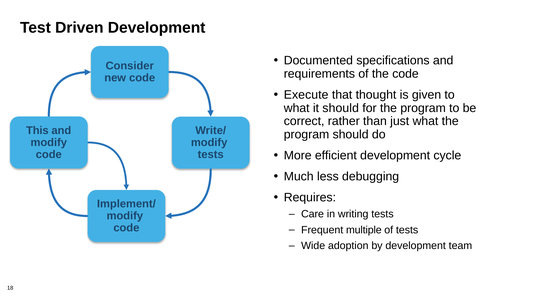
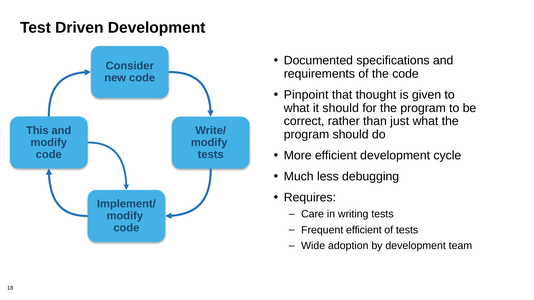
Execute: Execute -> Pinpoint
Frequent multiple: multiple -> efficient
